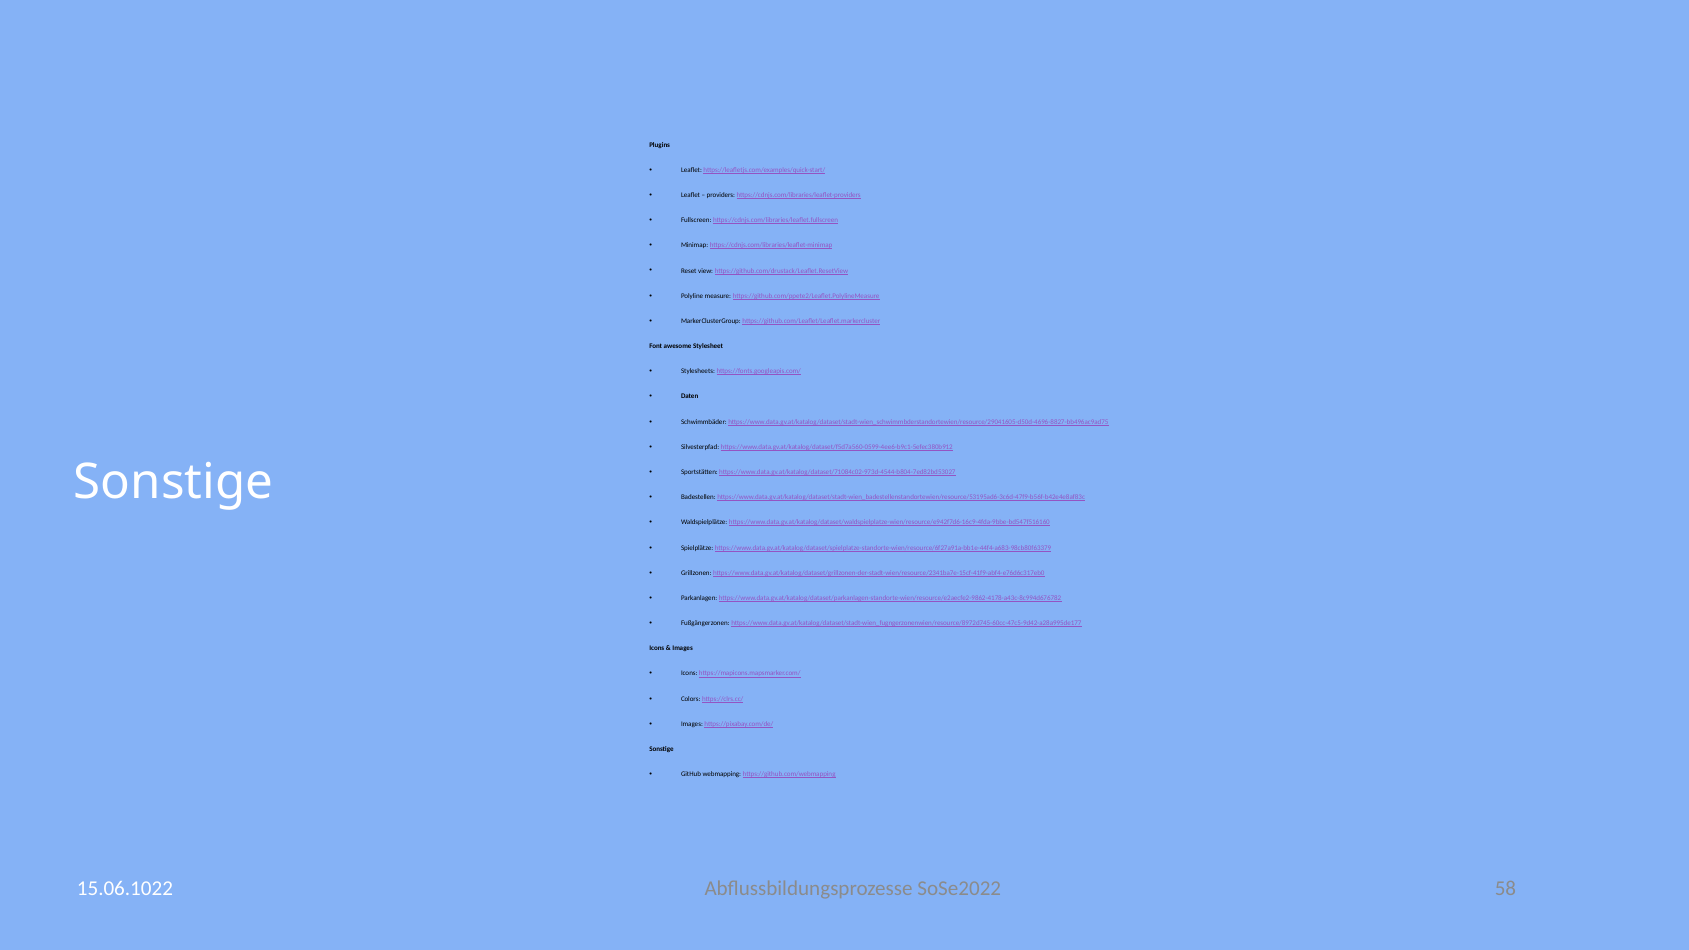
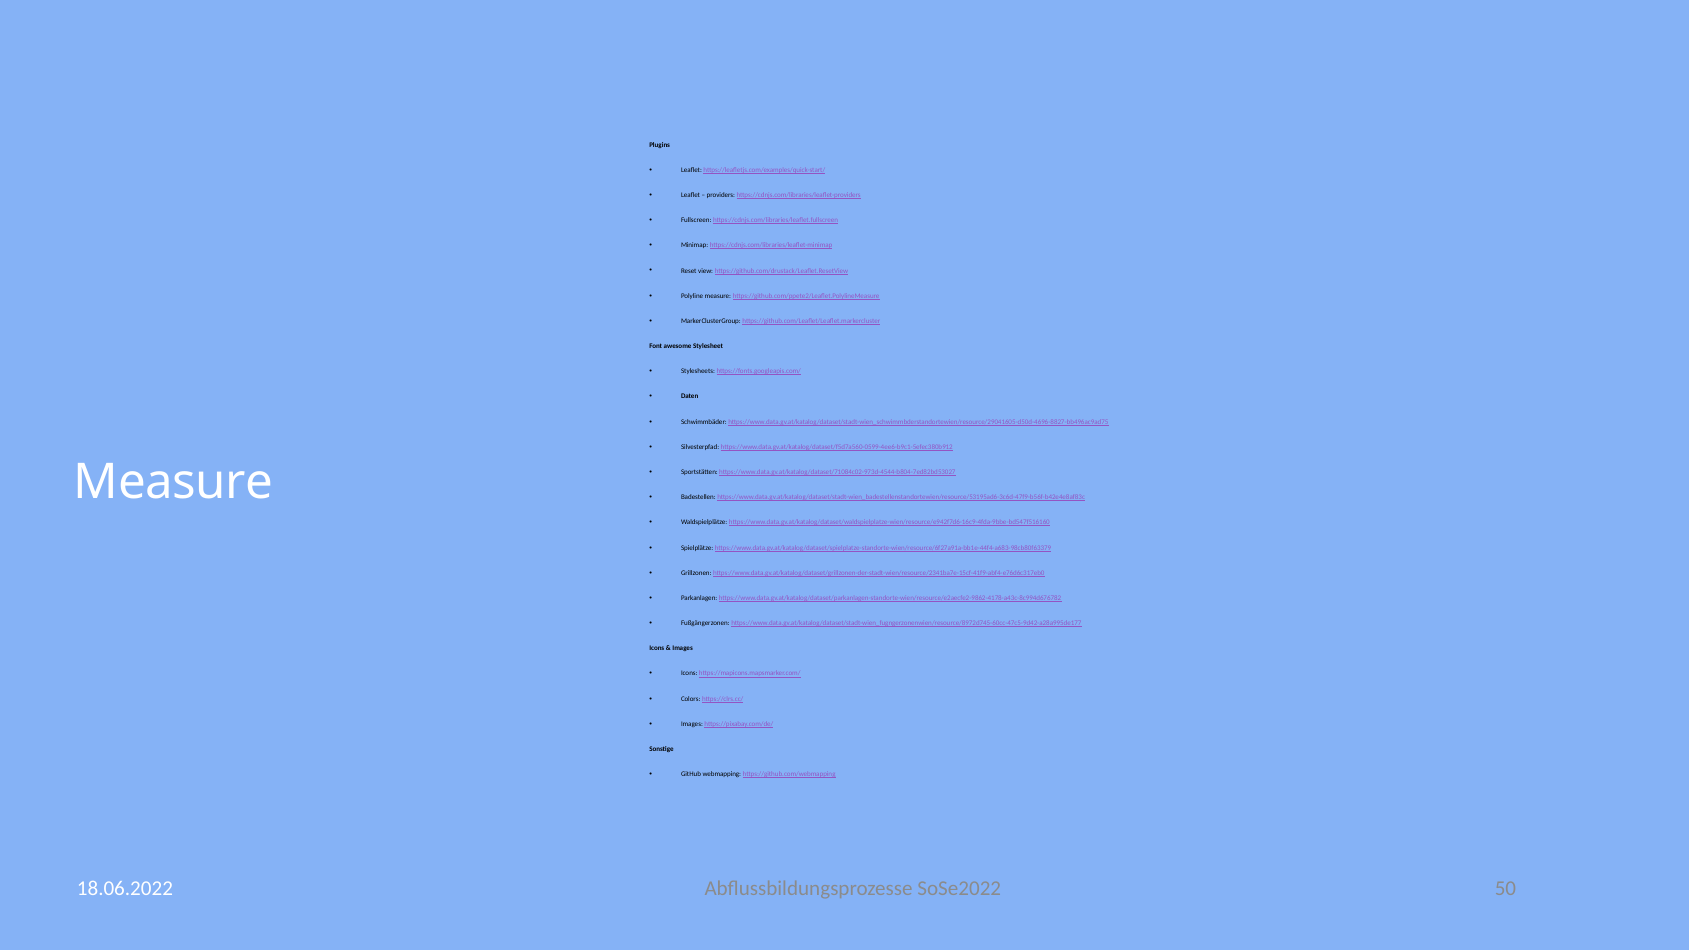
Sonstige at (173, 482): Sonstige -> Measure
15.06.1022: 15.06.1022 -> 18.06.2022
58: 58 -> 50
